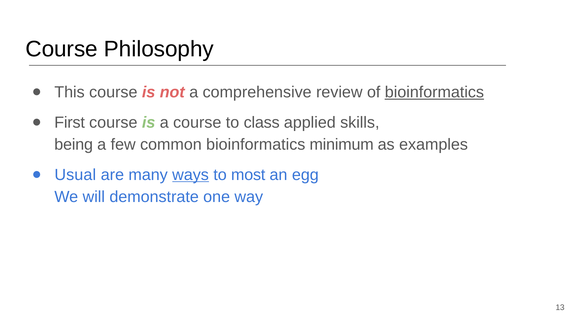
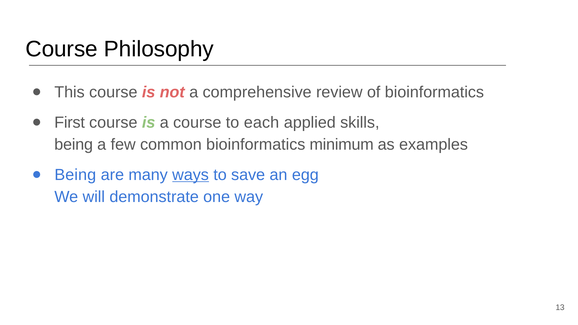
bioinformatics at (434, 92) underline: present -> none
class: class -> each
Usual at (75, 175): Usual -> Being
most: most -> save
